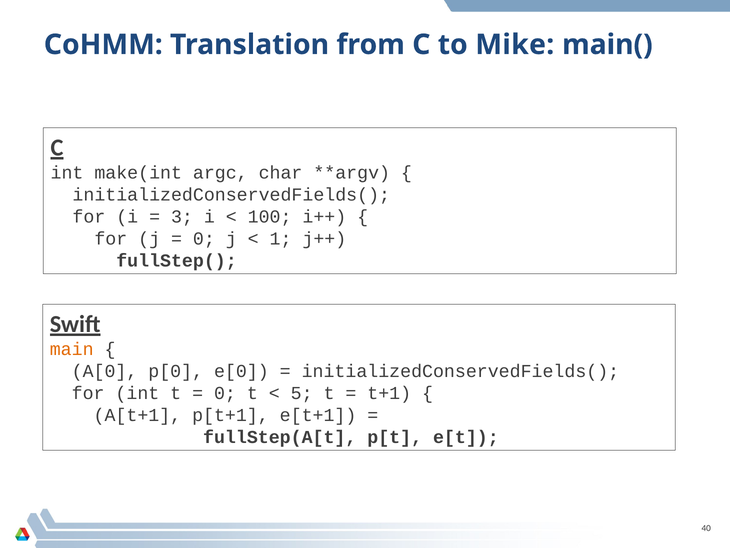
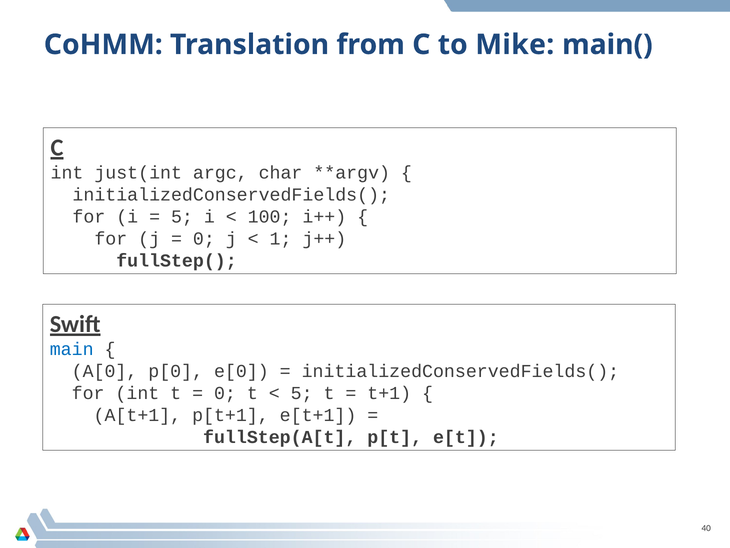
make(int: make(int -> just(int
3 at (182, 217): 3 -> 5
main colour: orange -> blue
